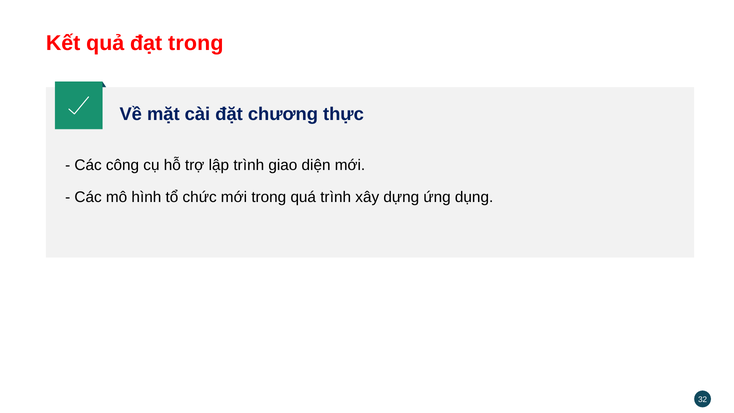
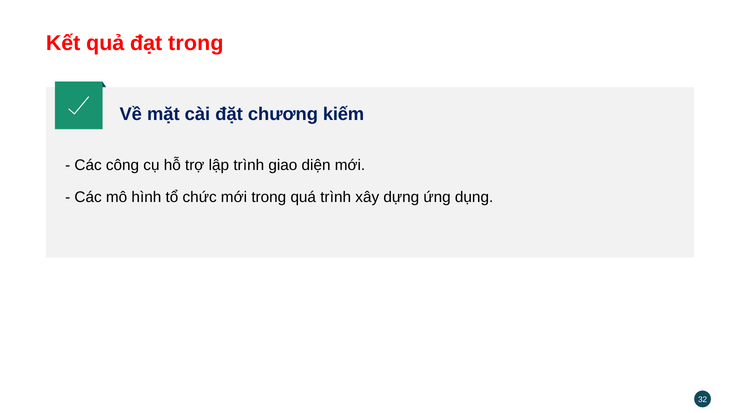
thực: thực -> kiếm
